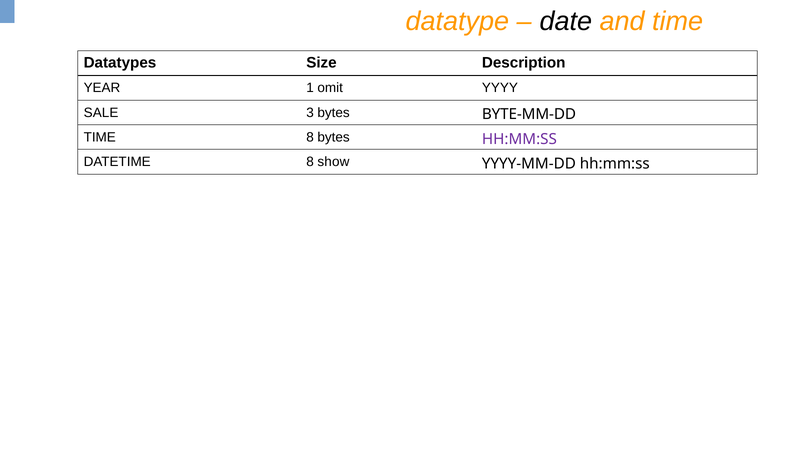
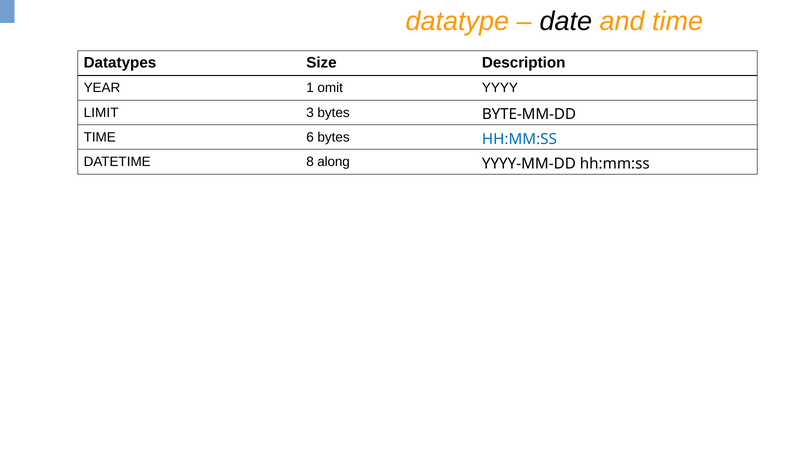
SALE: SALE -> LIMIT
TIME 8: 8 -> 6
HH:MM:SS at (519, 139) colour: purple -> blue
show: show -> along
